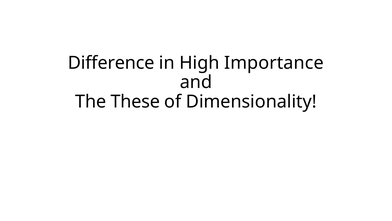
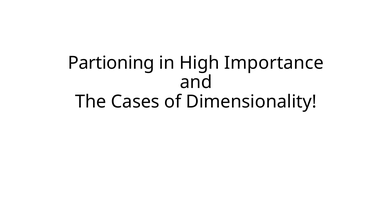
Difference: Difference -> Partioning
These: These -> Cases
